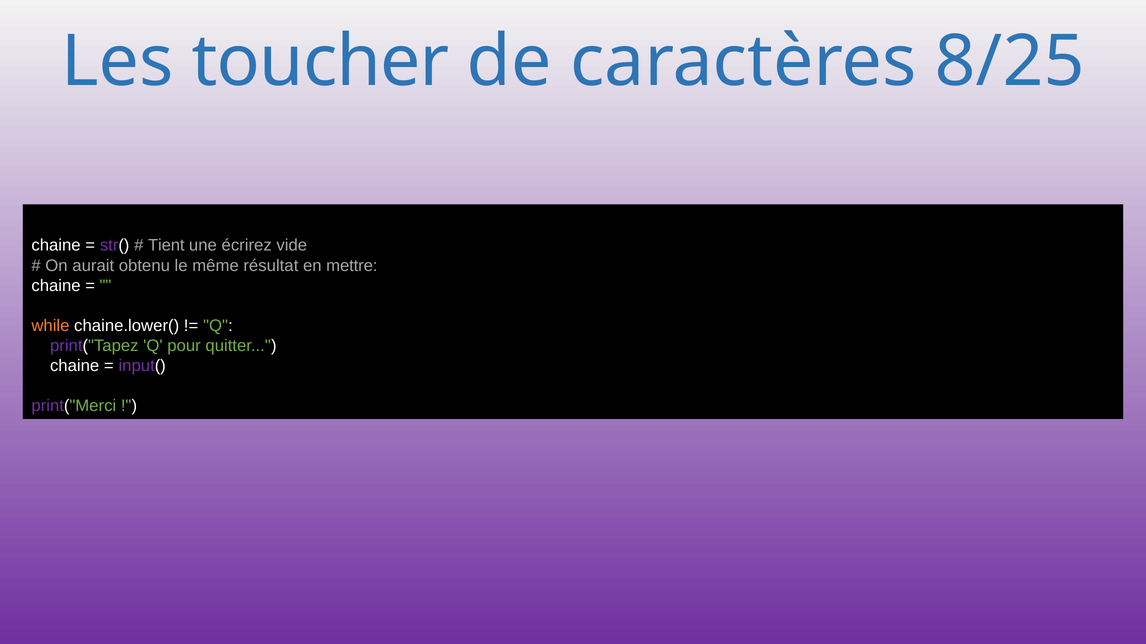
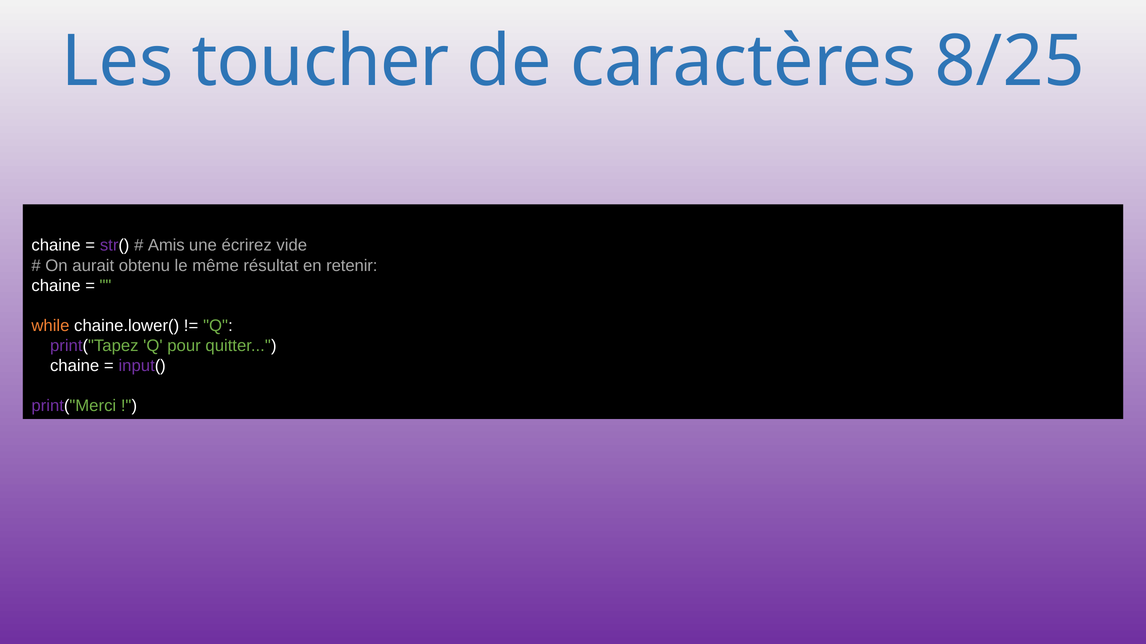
Tient: Tient -> Amis
mettre: mettre -> retenir
